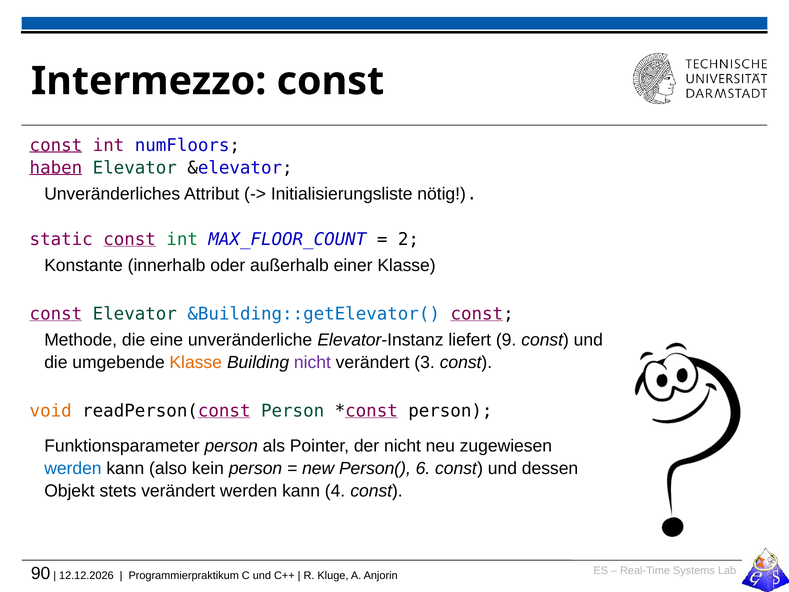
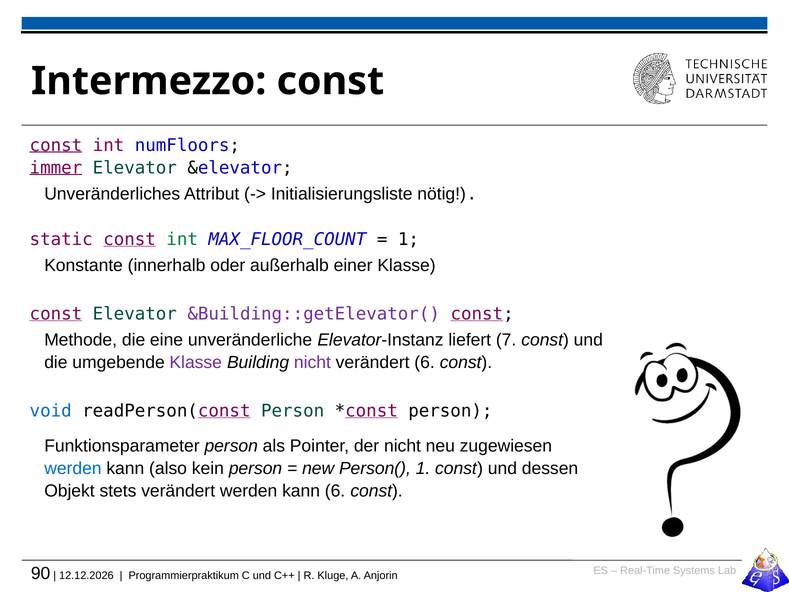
haben: haben -> immer
2 at (408, 239): 2 -> 1
&Building::getElevator( colour: blue -> purple
9: 9 -> 7
Klasse at (196, 362) colour: orange -> purple
verändert 3: 3 -> 6
void colour: orange -> blue
Person( 6: 6 -> 1
kann 4: 4 -> 6
